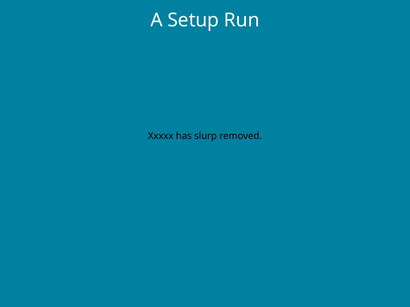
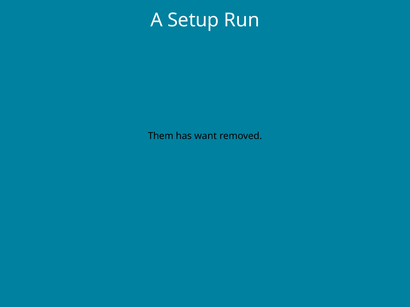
Xxxxx: Xxxxx -> Them
slurp: slurp -> want
